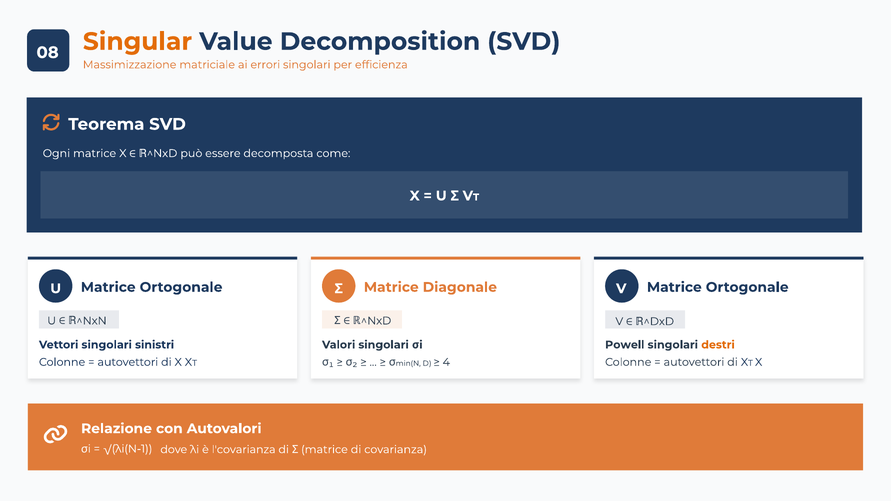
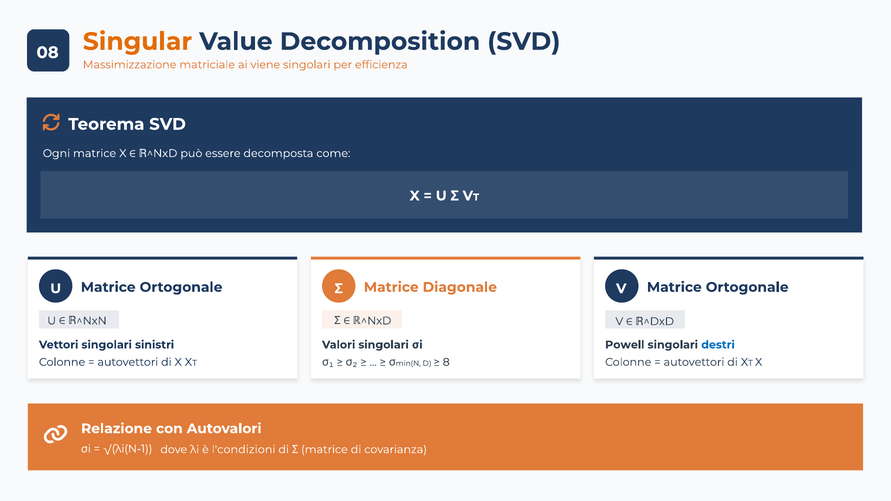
errori: errori -> viene
destri colour: orange -> blue
4: 4 -> 8
l'covarianza: l'covarianza -> l'condizioni
